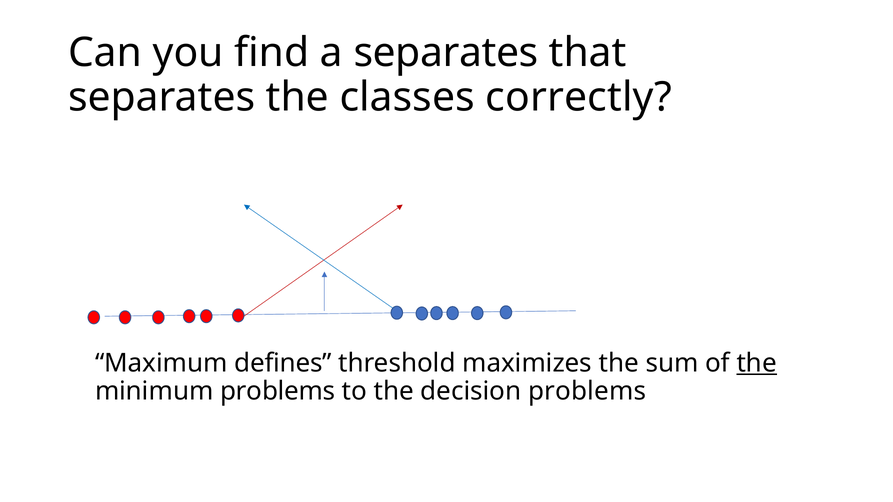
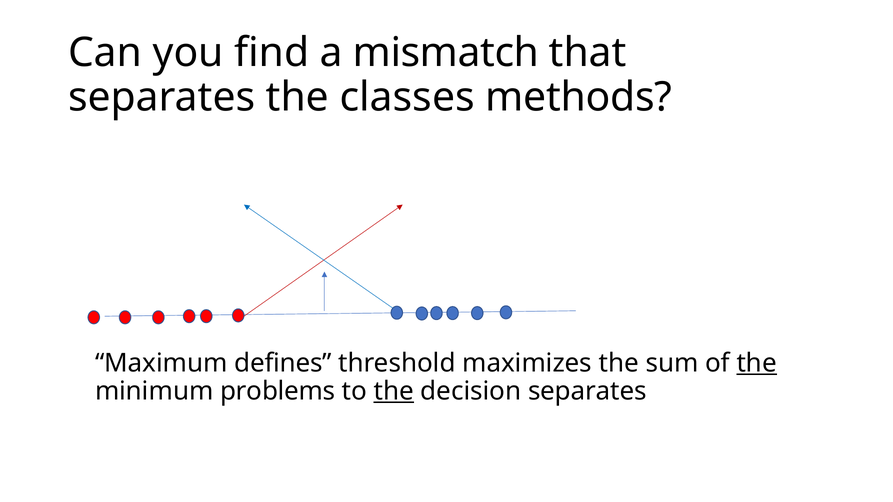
a separates: separates -> mismatch
correctly: correctly -> methods
the at (394, 392) underline: none -> present
decision problems: problems -> separates
